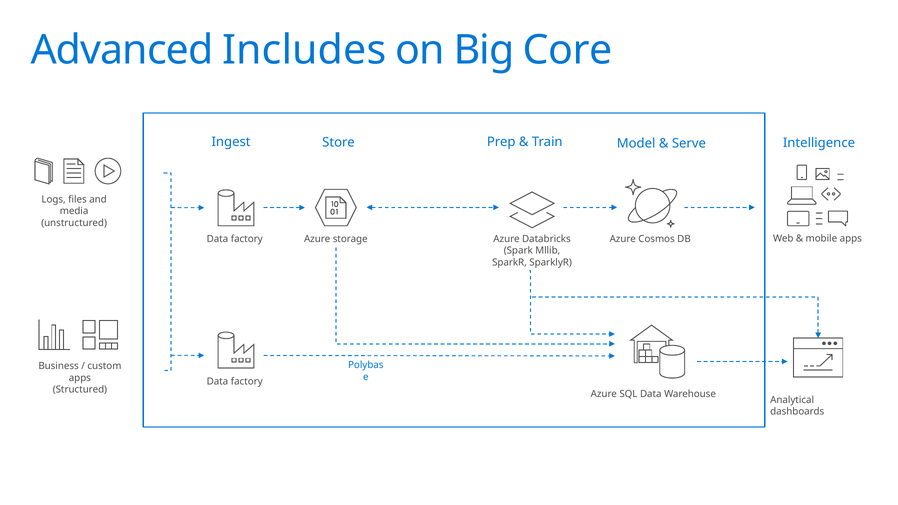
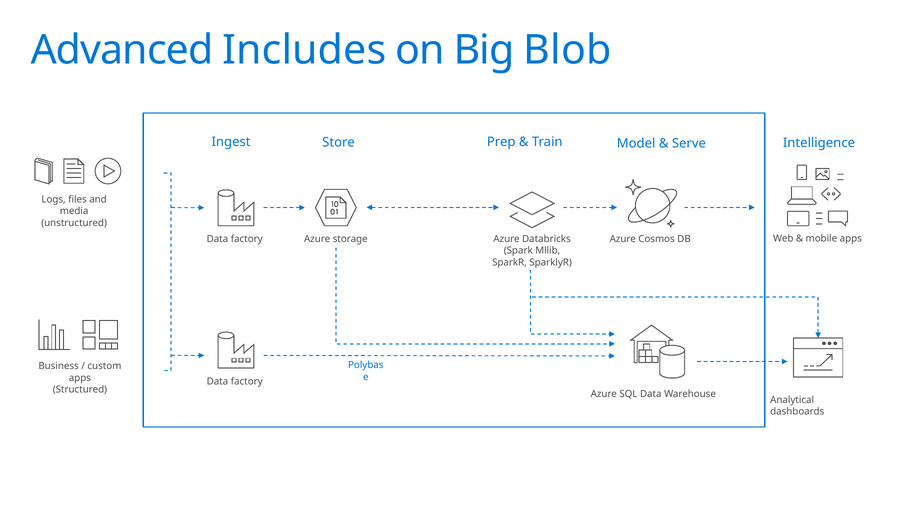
Core: Core -> Blob
